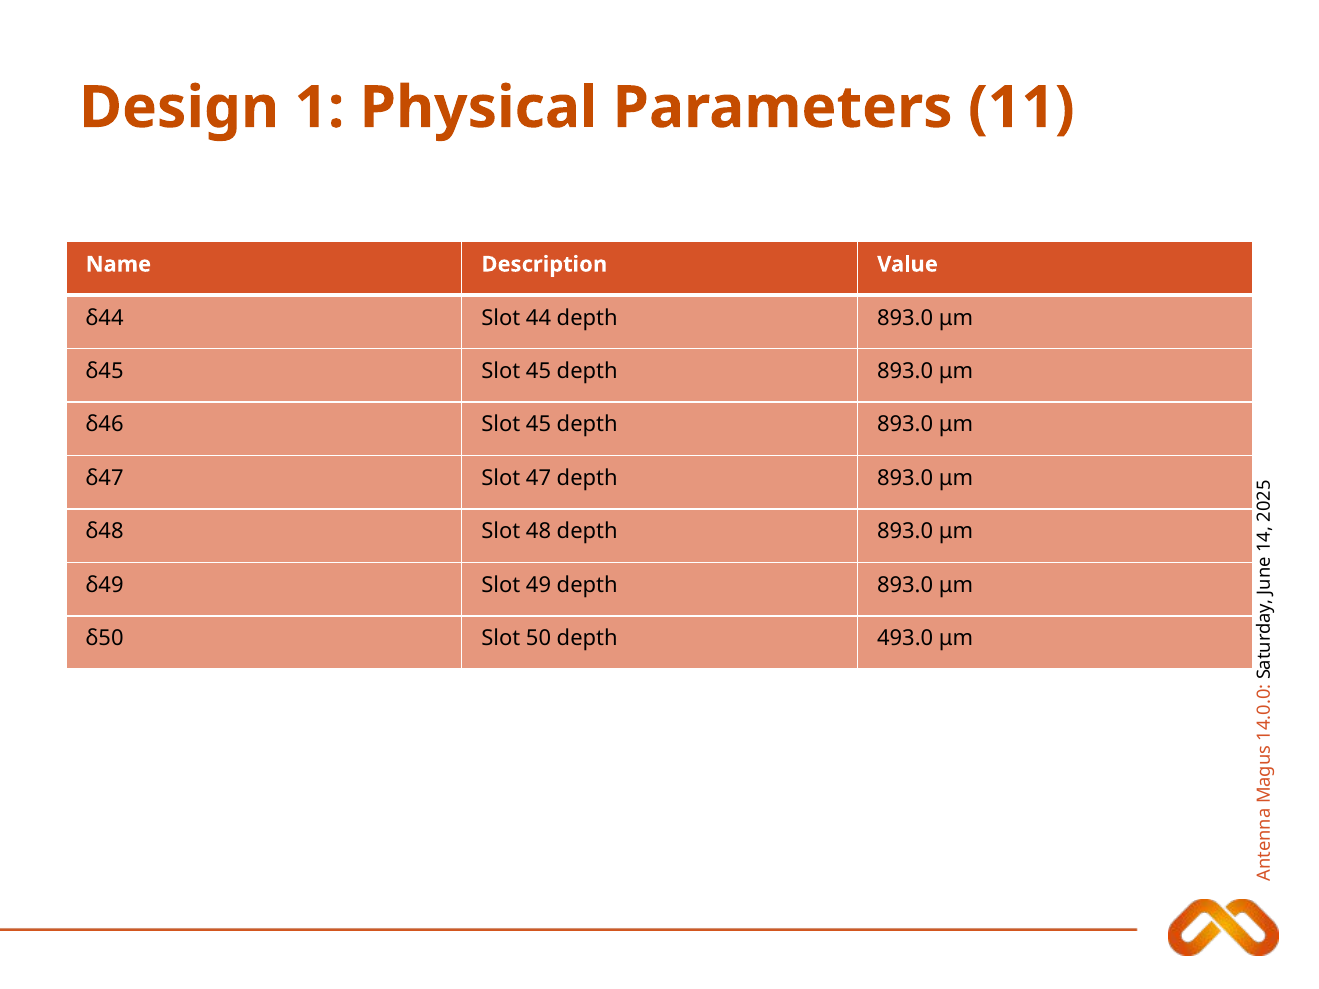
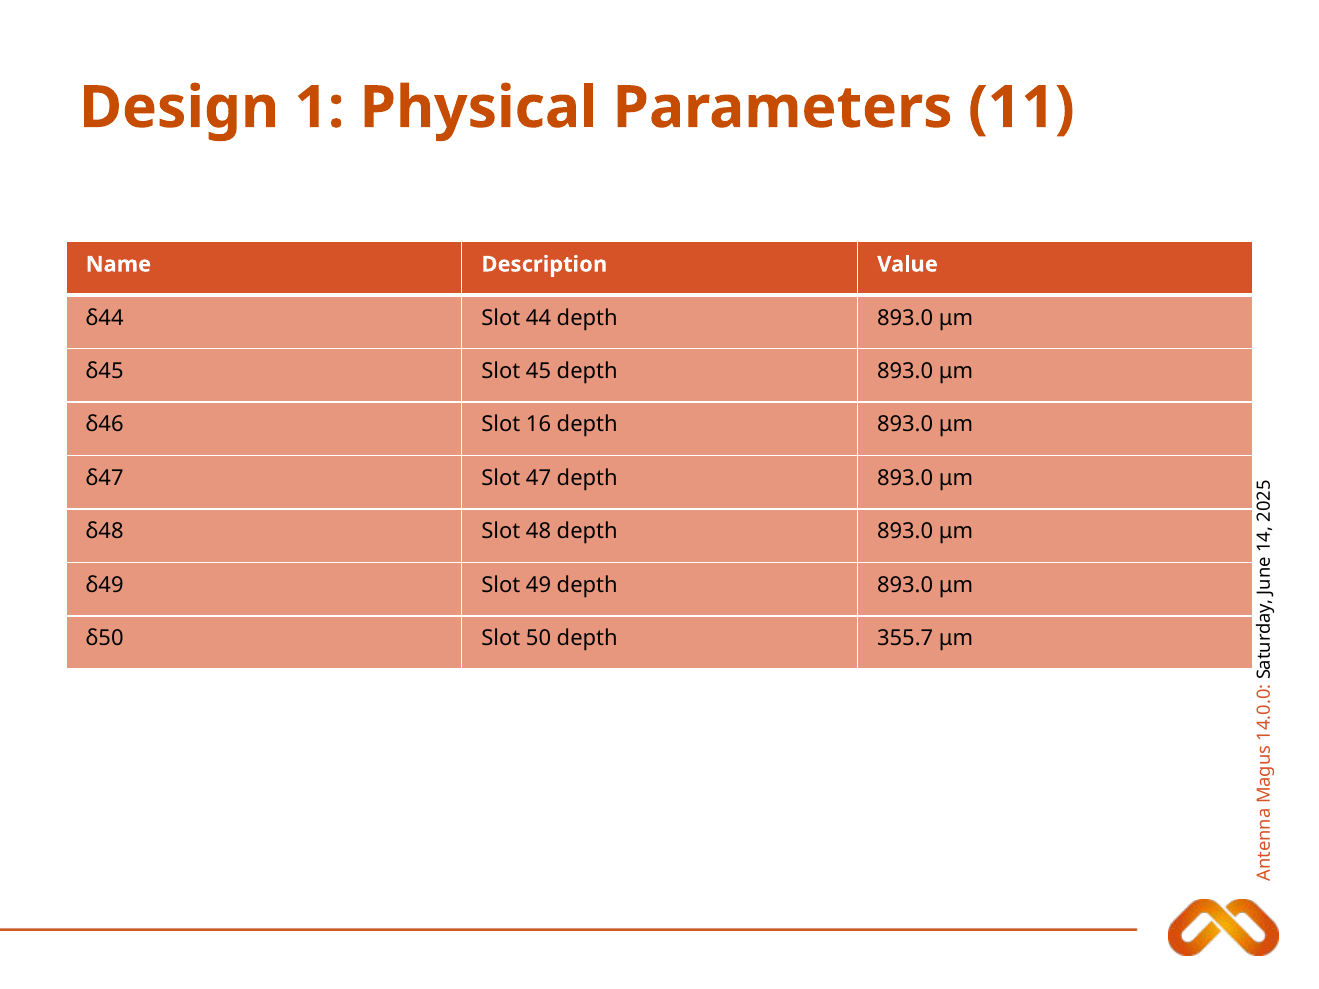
δ46 Slot 45: 45 -> 16
493.0: 493.0 -> 355.7
